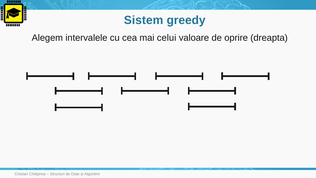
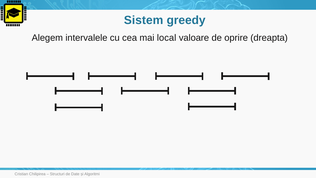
celui: celui -> local
